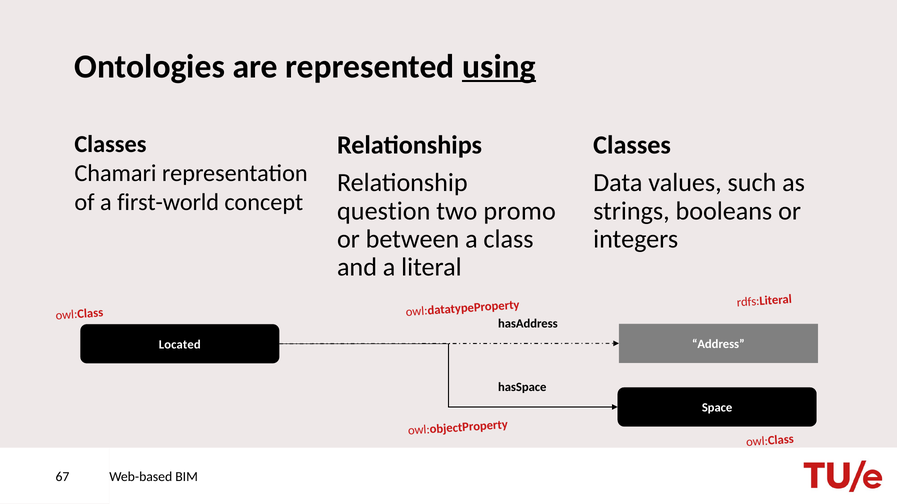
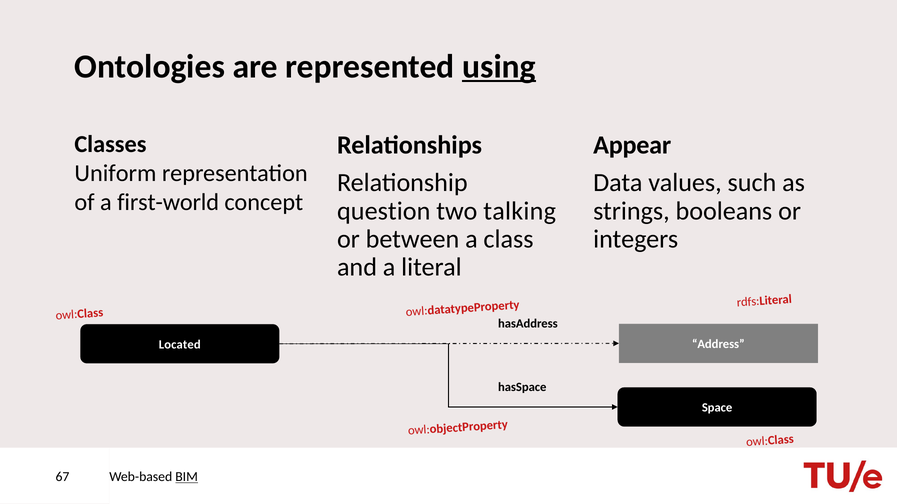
Classes at (632, 145): Classes -> Appear
Chamari: Chamari -> Uniform
promo: promo -> talking
BIM underline: none -> present
